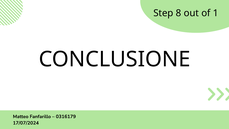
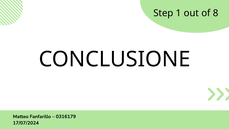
8: 8 -> 1
1: 1 -> 8
